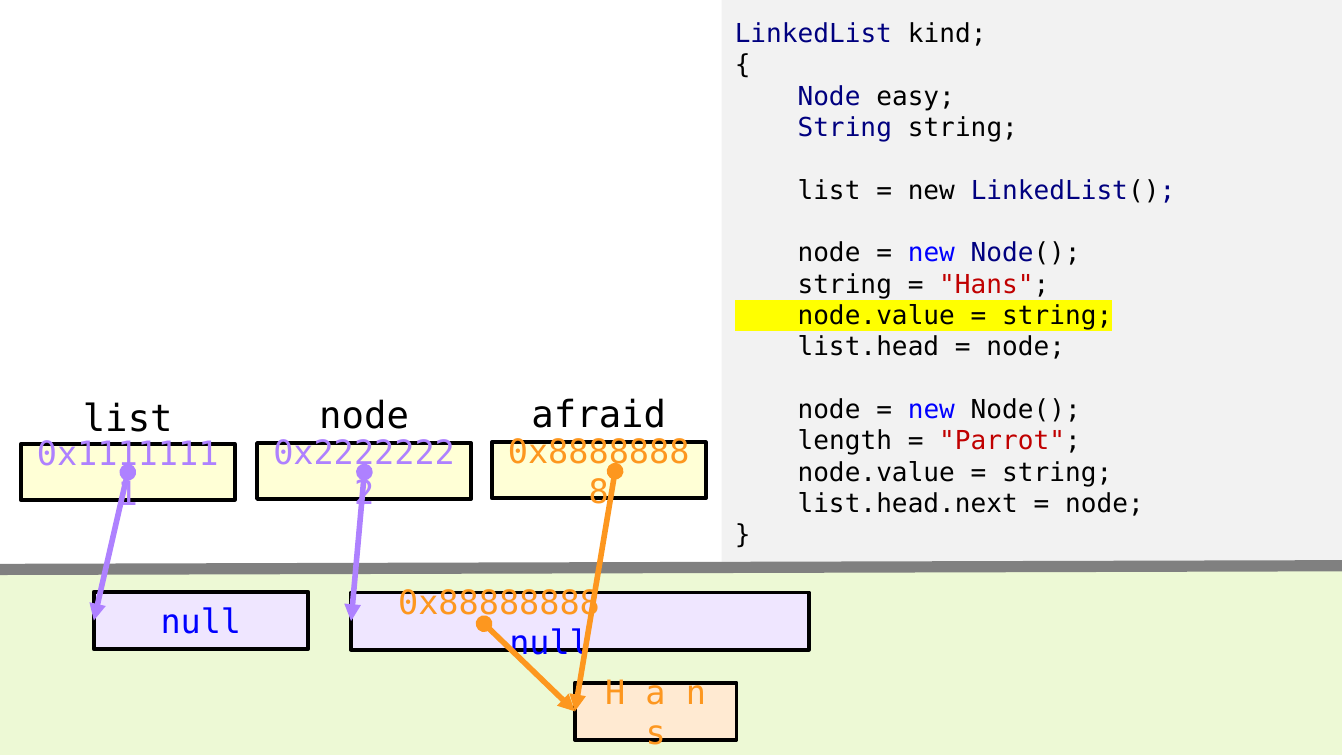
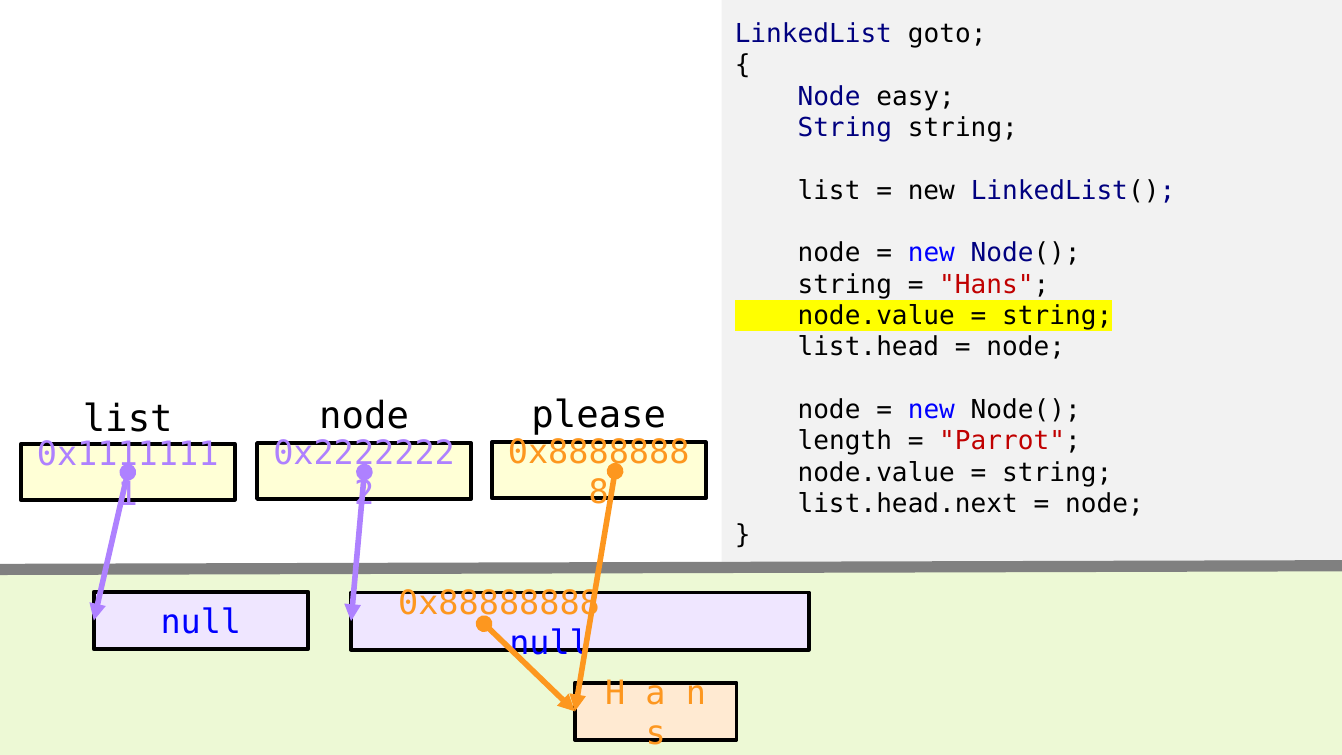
kind: kind -> goto
afraid: afraid -> please
